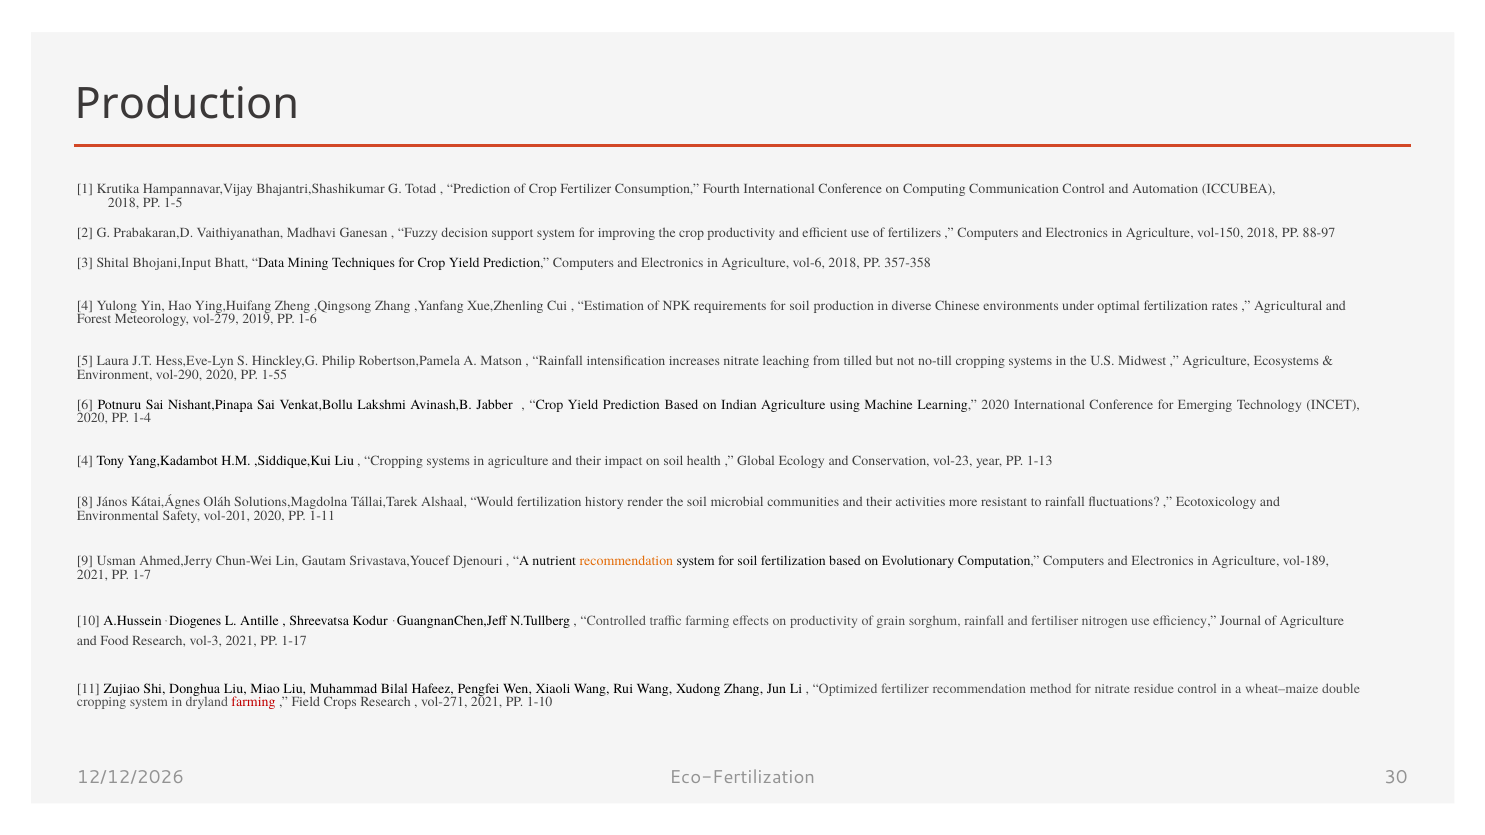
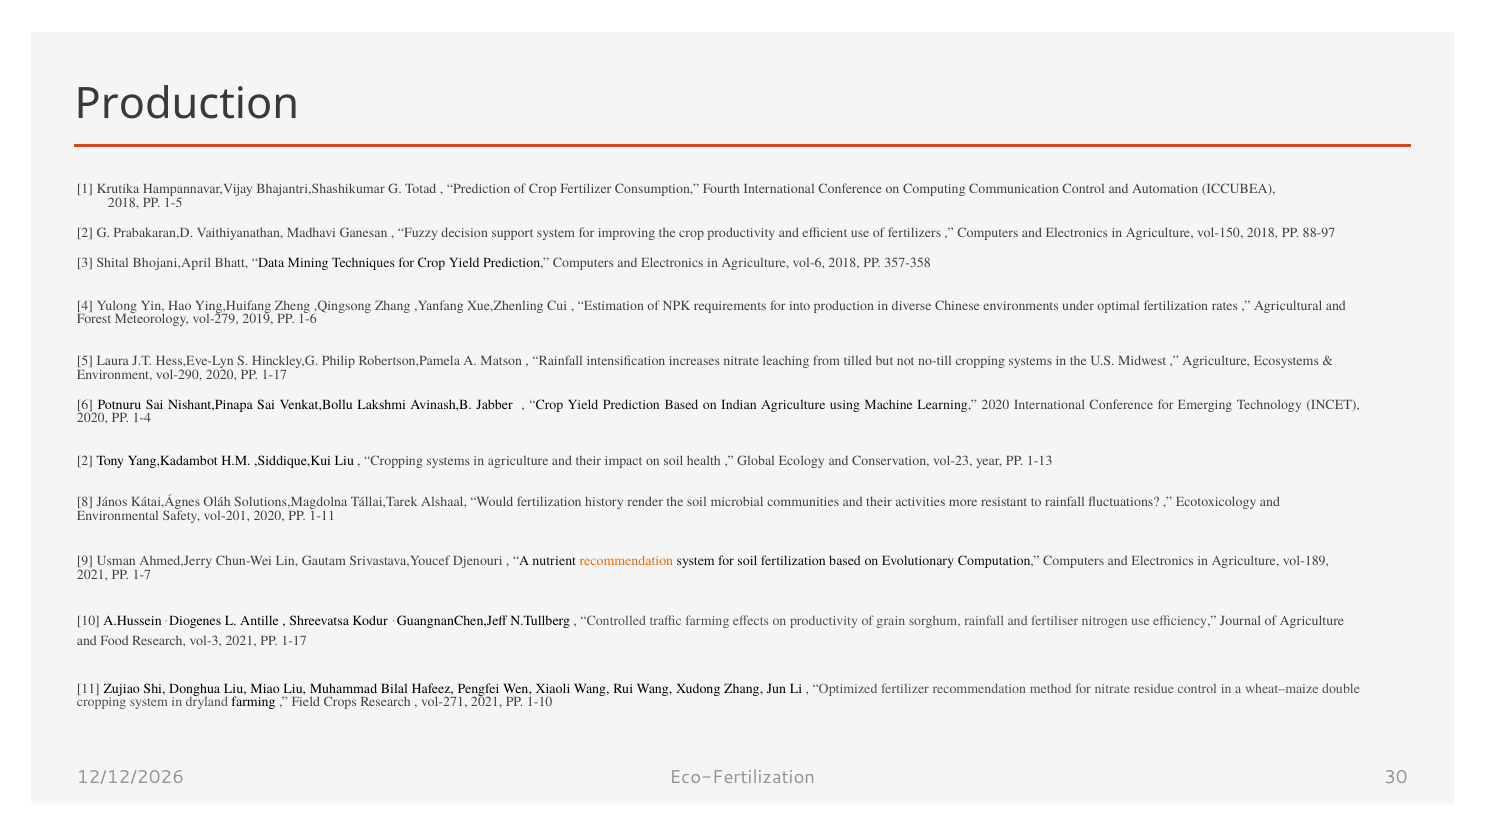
Bhojani,Input: Bhojani,Input -> Bhojani,April
requirements for soil: soil -> into
2020 PP 1-55: 1-55 -> 1-17
4 at (85, 461): 4 -> 2
farming at (254, 702) colour: red -> black
